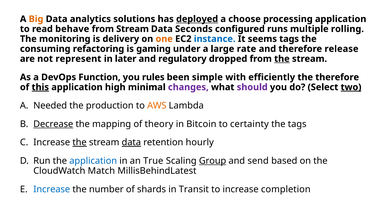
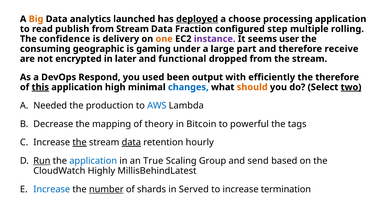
solutions: solutions -> launched
behave: behave -> publish
Seconds: Seconds -> Fraction
runs: runs -> step
monitoring: monitoring -> confidence
instance colour: blue -> purple
seems tags: tags -> user
refactoring: refactoring -> geographic
rate: rate -> part
release: release -> receive
represent: represent -> encrypted
regulatory: regulatory -> functional
the at (282, 59) underline: present -> none
Function: Function -> Respond
rules: rules -> used
simple: simple -> output
changes colour: purple -> blue
should colour: purple -> orange
AWS colour: orange -> blue
Decrease underline: present -> none
certainty: certainty -> powerful
Run underline: none -> present
Group underline: present -> none
Match: Match -> Highly
number underline: none -> present
Transit: Transit -> Served
completion: completion -> termination
